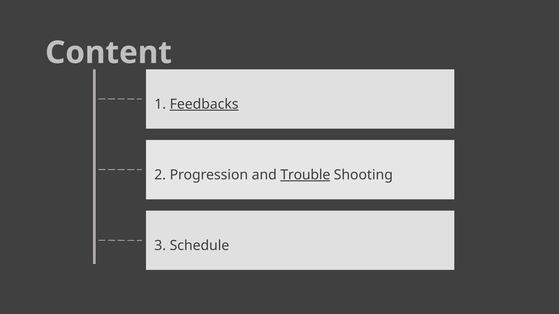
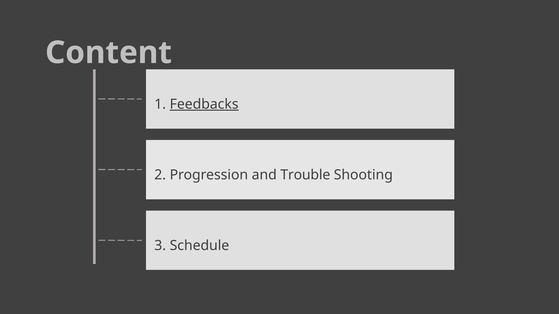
Trouble underline: present -> none
